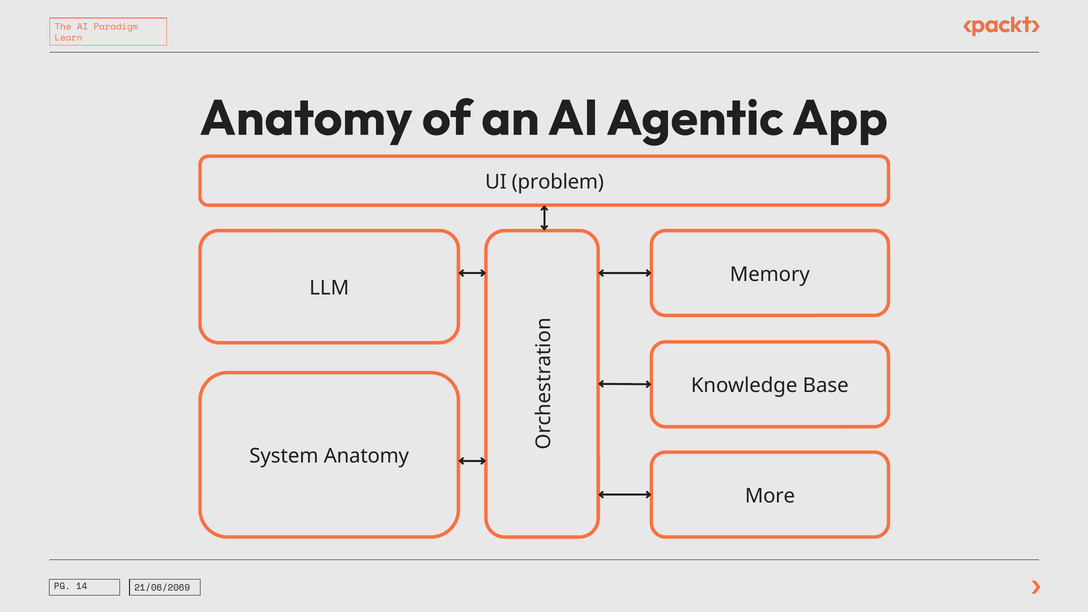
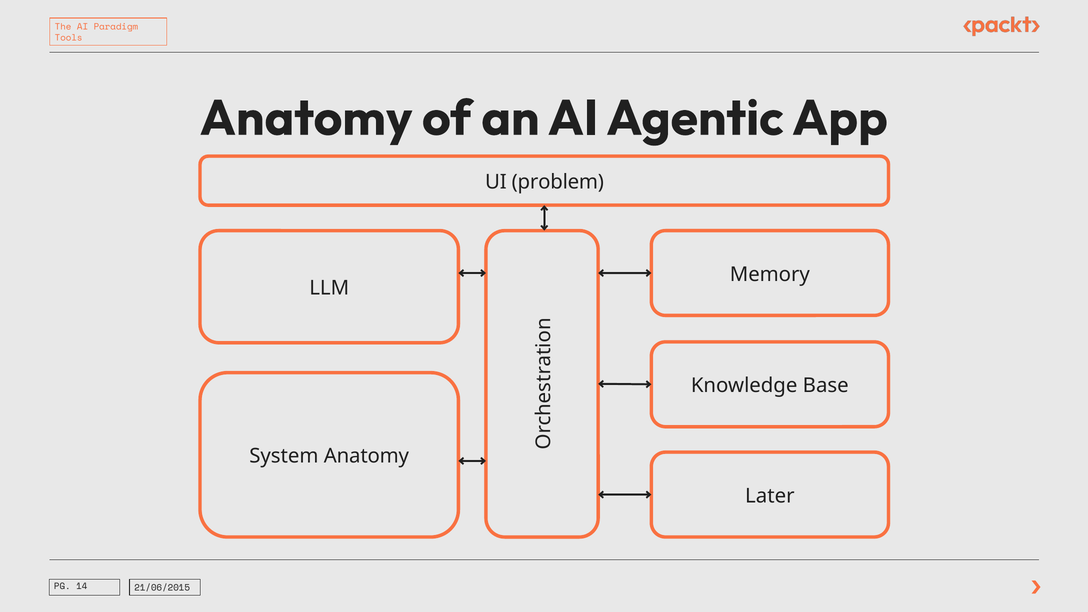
Learn: Learn -> Tools
More: More -> Later
21/06/2069: 21/06/2069 -> 21/06/2015
